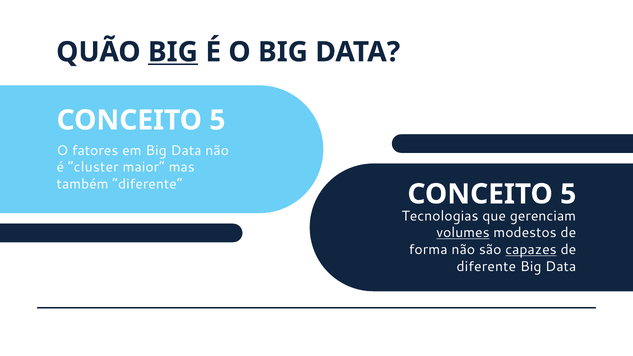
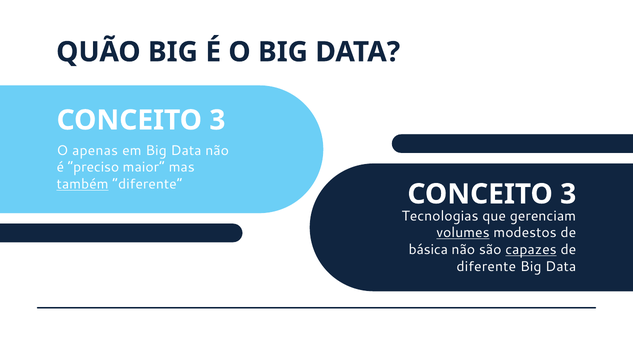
BIG at (173, 52) underline: present -> none
5 at (217, 120): 5 -> 3
fatores: fatores -> apenas
cluster: cluster -> preciso
também underline: none -> present
5 at (568, 194): 5 -> 3
forma: forma -> básica
